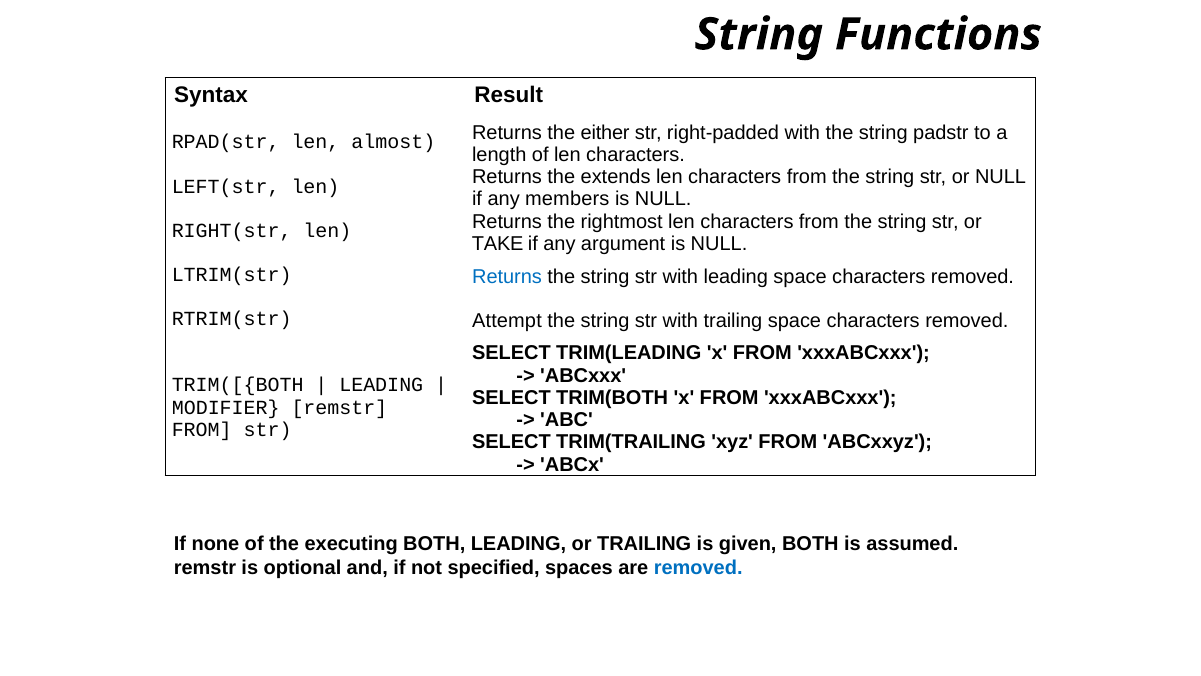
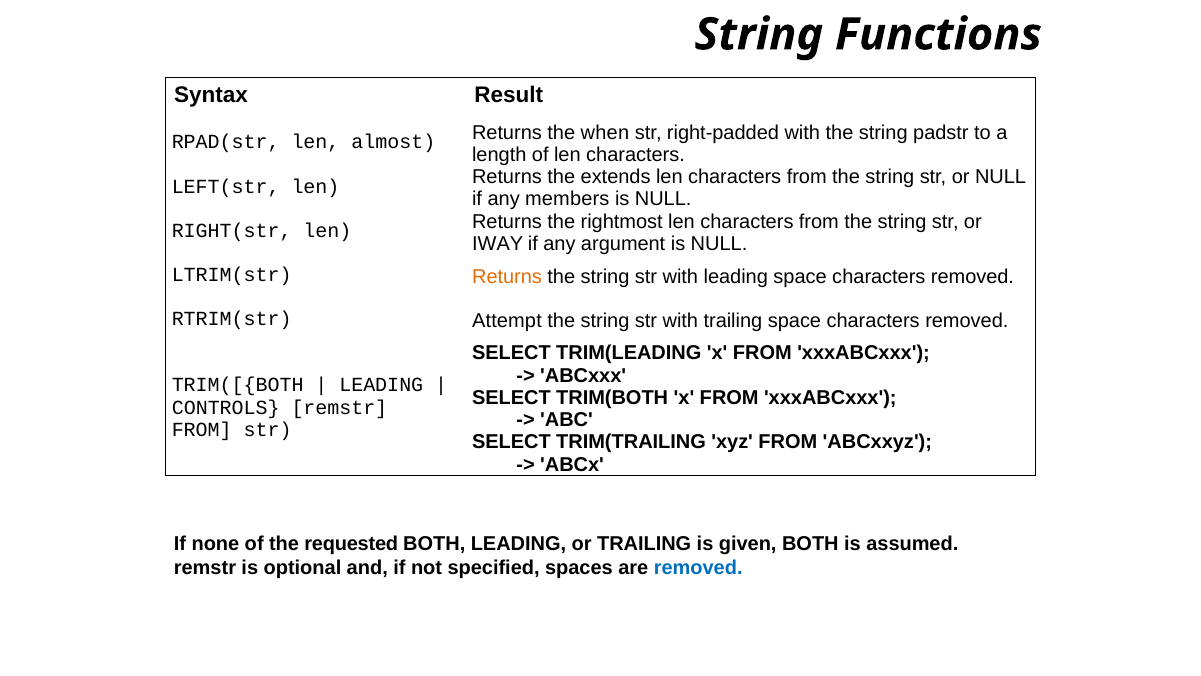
either: either -> when
TAKE: TAKE -> IWAY
Returns at (507, 277) colour: blue -> orange
MODIFIER: MODIFIER -> CONTROLS
executing: executing -> requested
